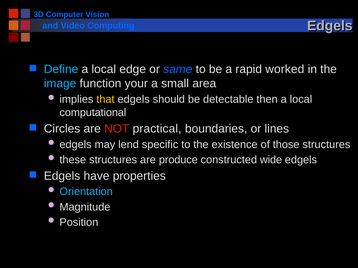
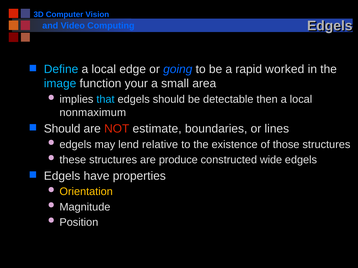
same: same -> going
that colour: yellow -> light blue
computational: computational -> nonmaximum
Circles at (62, 129): Circles -> Should
practical: practical -> estimate
specific: specific -> relative
Orientation colour: light blue -> yellow
